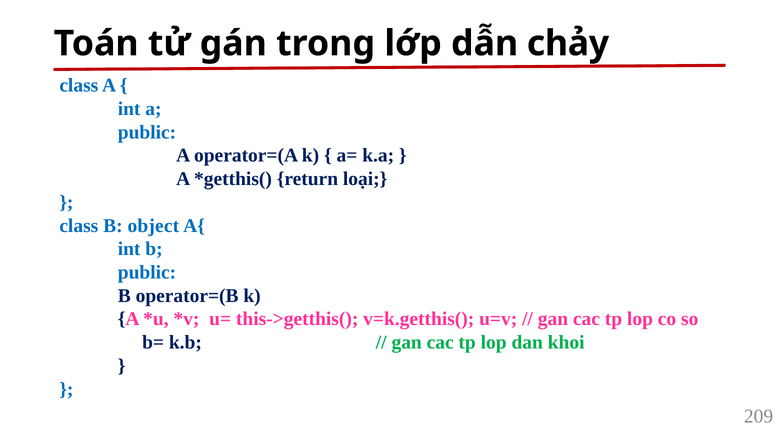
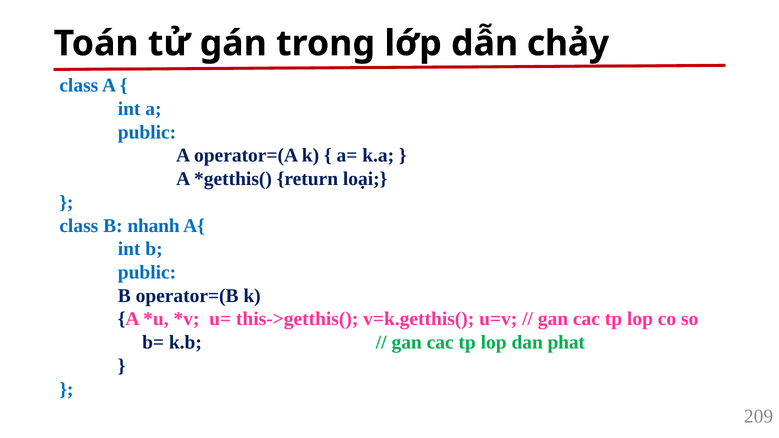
object: object -> nhanh
khoi: khoi -> phat
